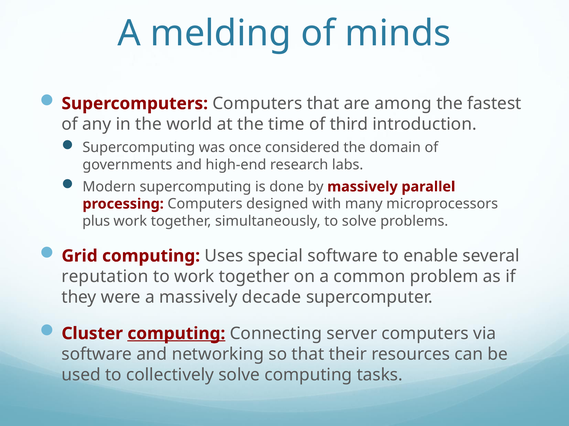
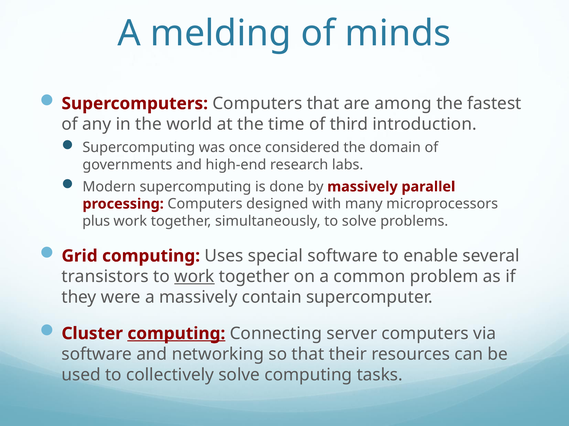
reputation: reputation -> transistors
work at (194, 277) underline: none -> present
decade: decade -> contain
